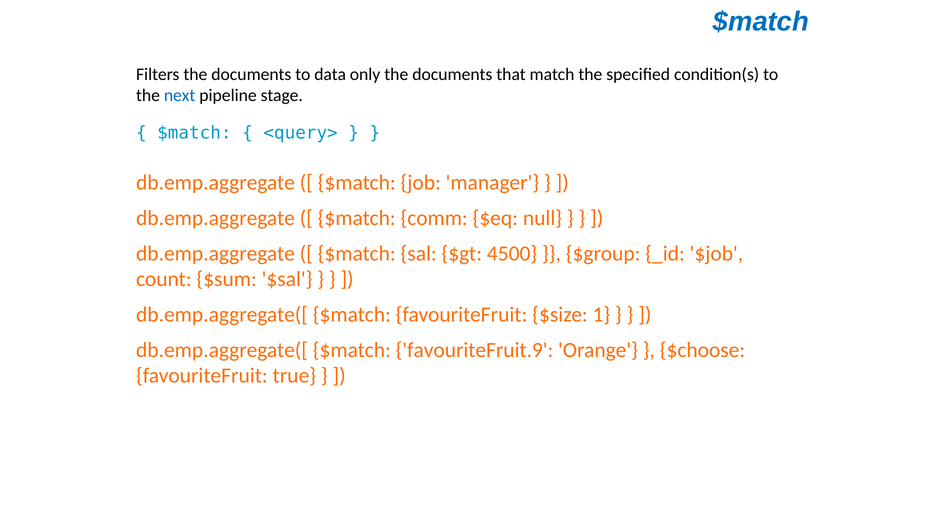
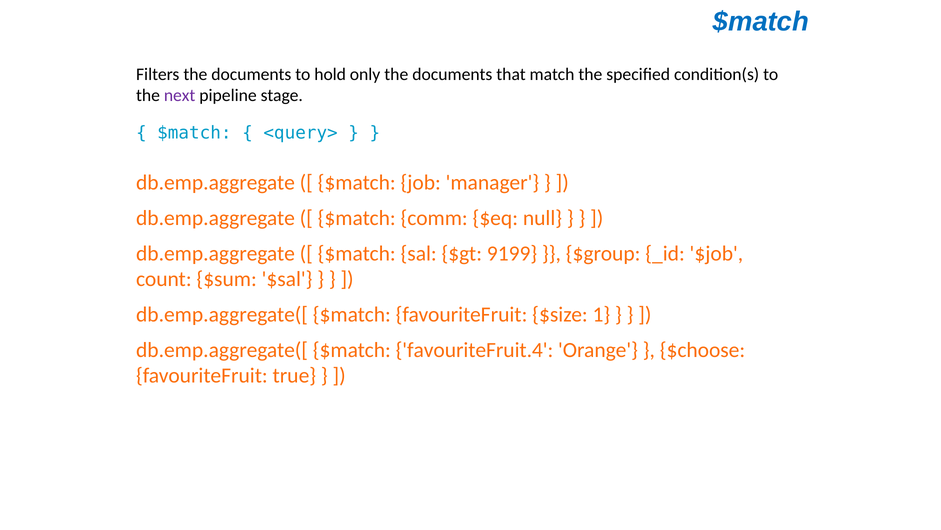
data: data -> hold
next colour: blue -> purple
4500: 4500 -> 9199
favouriteFruit.9: favouriteFruit.9 -> favouriteFruit.4
